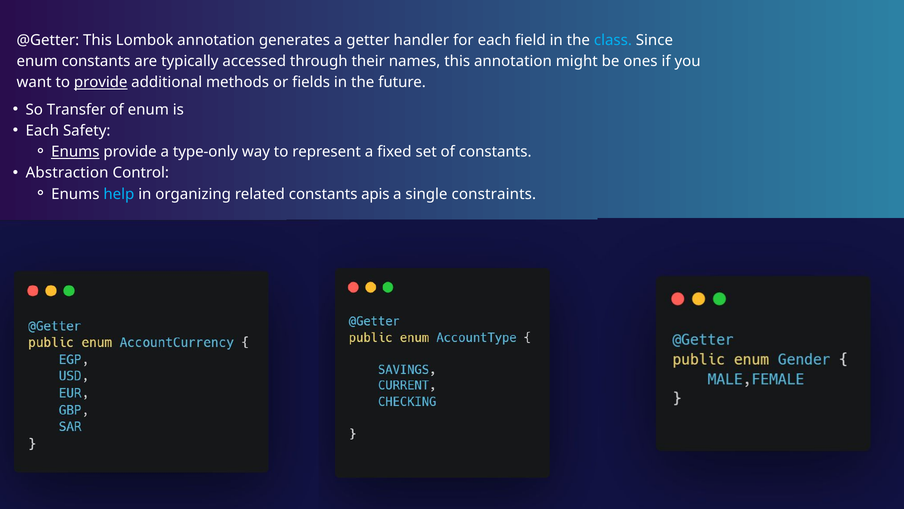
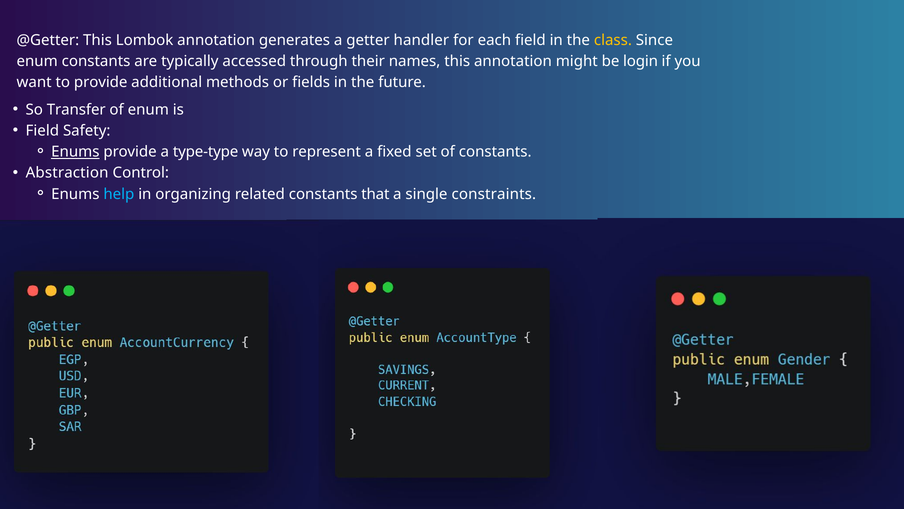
class colour: light blue -> yellow
ones: ones -> login
provide at (101, 82) underline: present -> none
Each at (42, 131): Each -> Field
type-only: type-only -> type-type
apis: apis -> that
